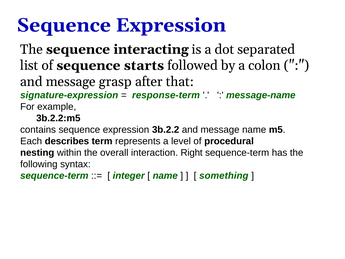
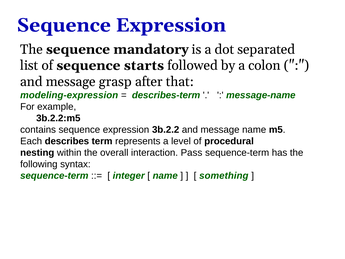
interacting: interacting -> mandatory
signature-expression: signature-expression -> modeling-expression
response-term: response-term -> describes-term
Right: Right -> Pass
